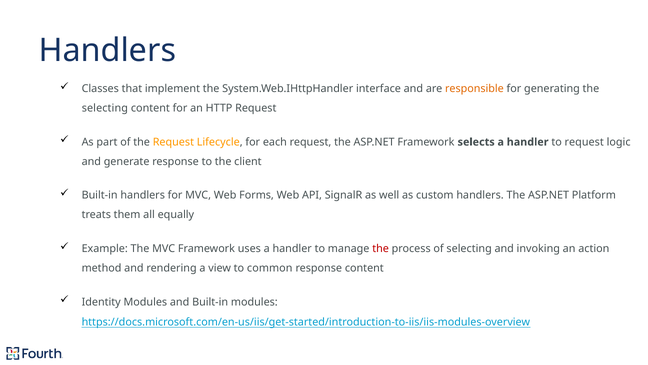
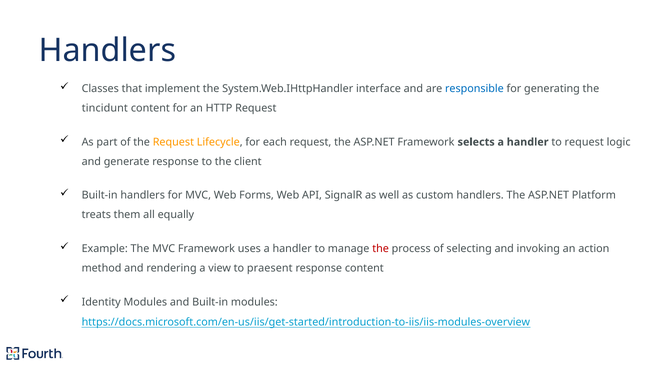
responsible colour: orange -> blue
selecting at (105, 108): selecting -> tincidunt
common: common -> praesent
